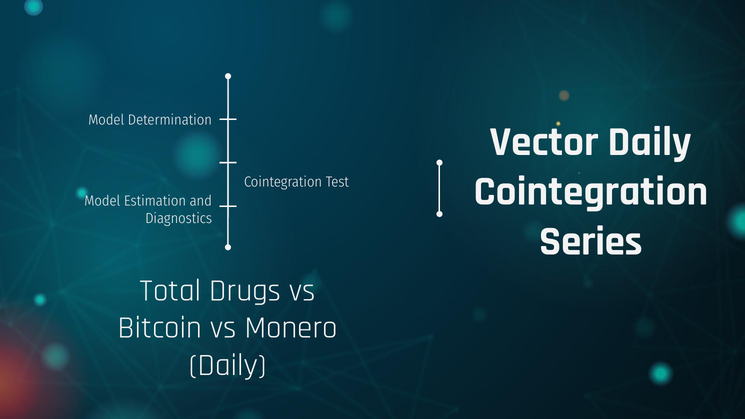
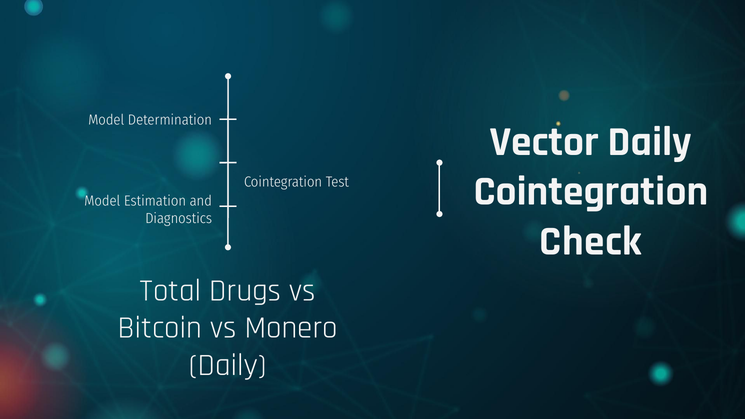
Series: Series -> Check
